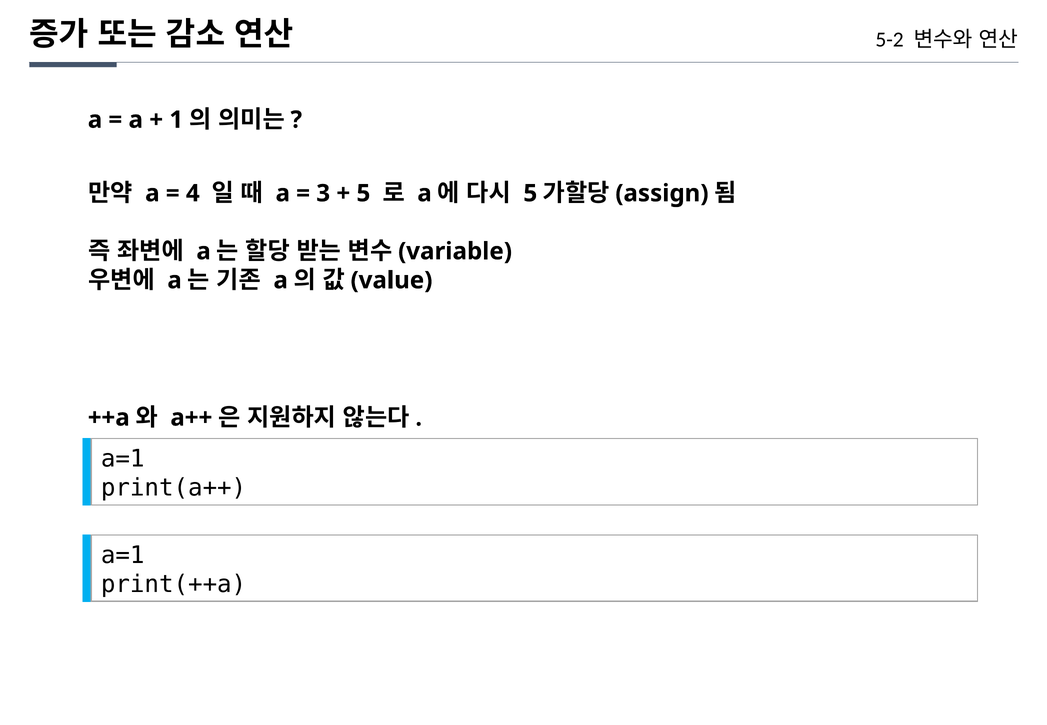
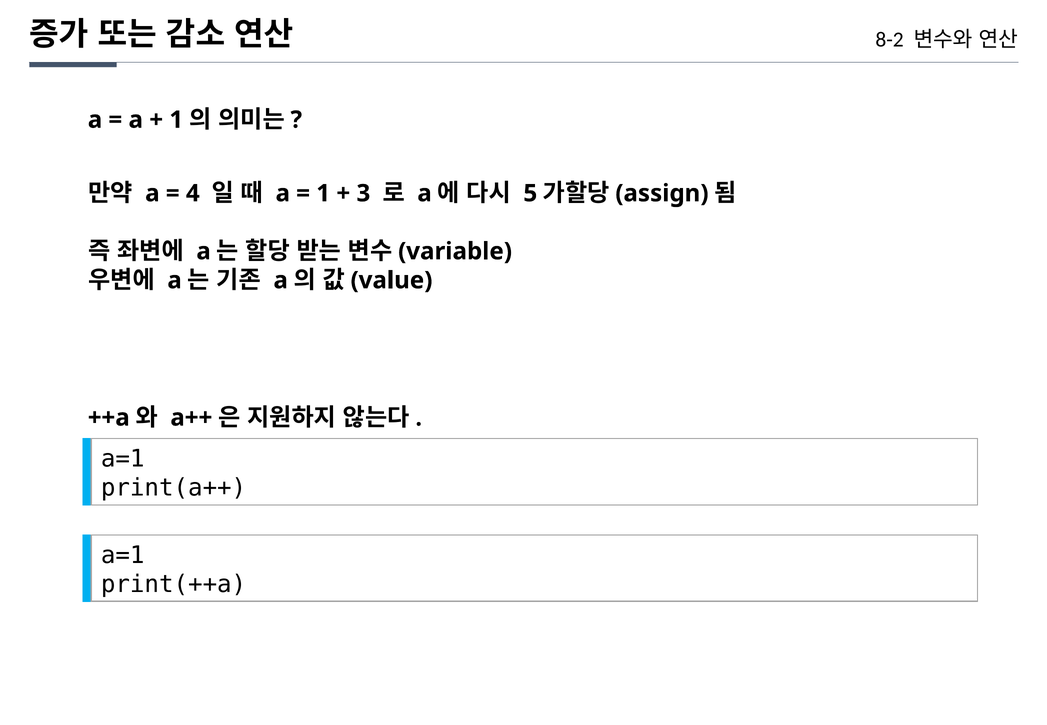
5-2: 5-2 -> 8-2
3 at (323, 193): 3 -> 1
5 at (363, 193): 5 -> 3
